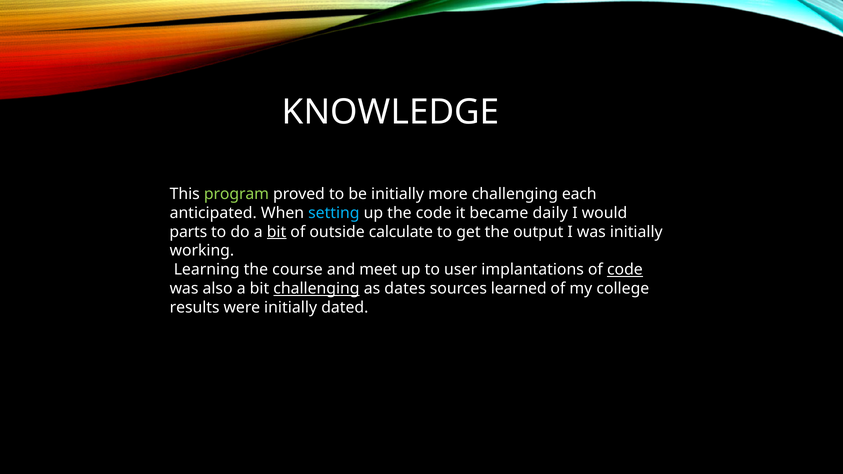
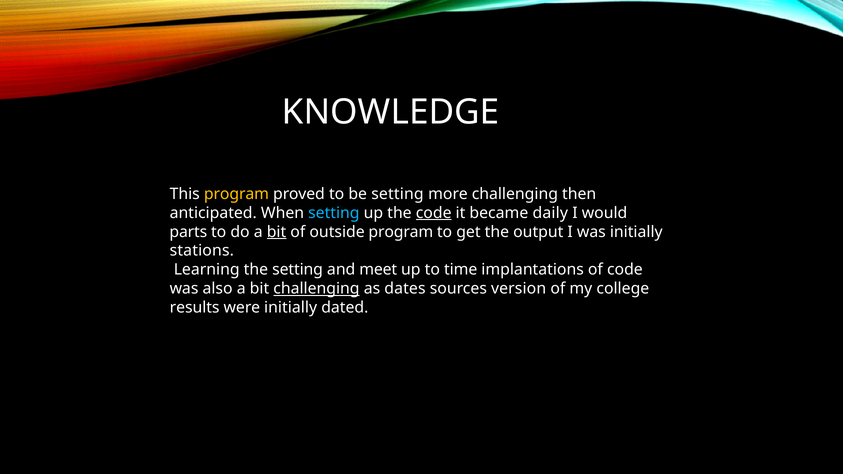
program at (236, 194) colour: light green -> yellow
be initially: initially -> setting
each: each -> then
code at (434, 213) underline: none -> present
outside calculate: calculate -> program
working: working -> stations
the course: course -> setting
user: user -> time
code at (625, 270) underline: present -> none
learned: learned -> version
